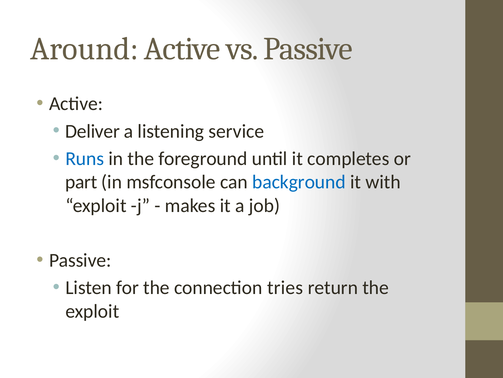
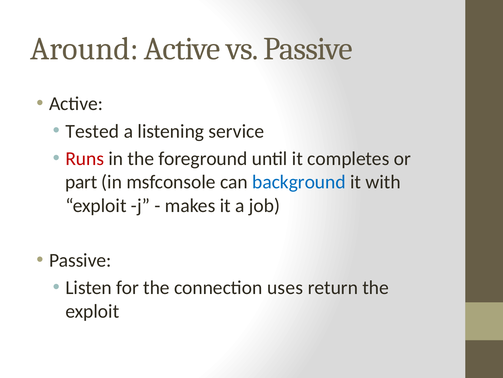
Deliver: Deliver -> Tested
Runs colour: blue -> red
tries: tries -> uses
